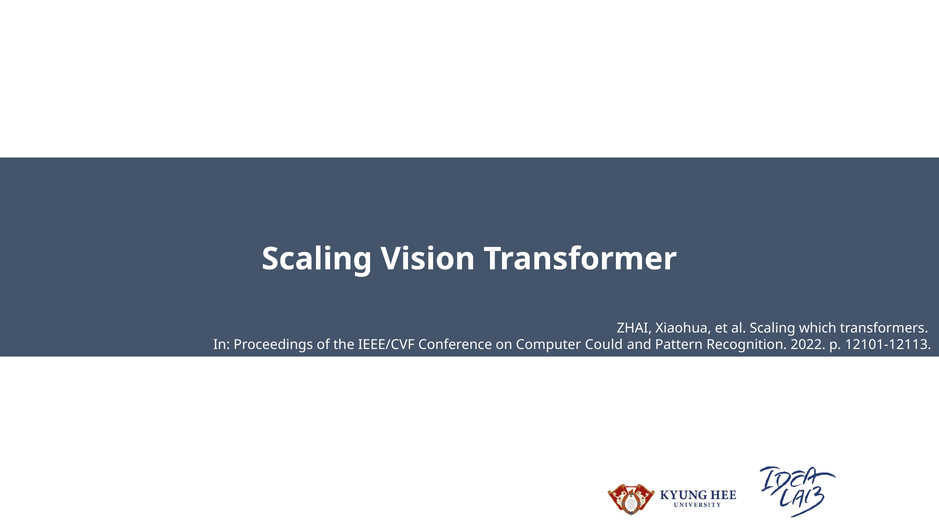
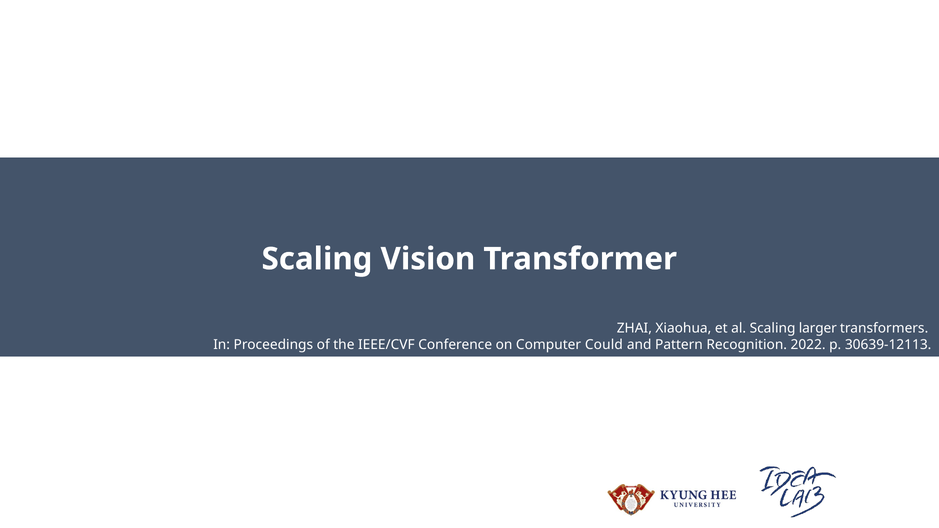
which: which -> larger
12101-12113: 12101-12113 -> 30639-12113
